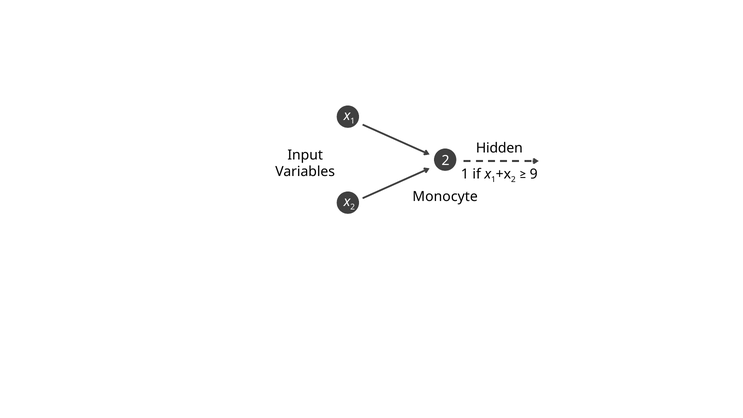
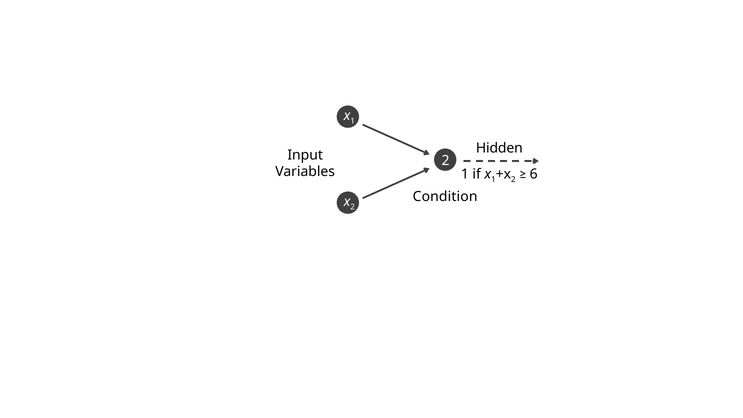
9: 9 -> 6
Monocyte: Monocyte -> Condition
